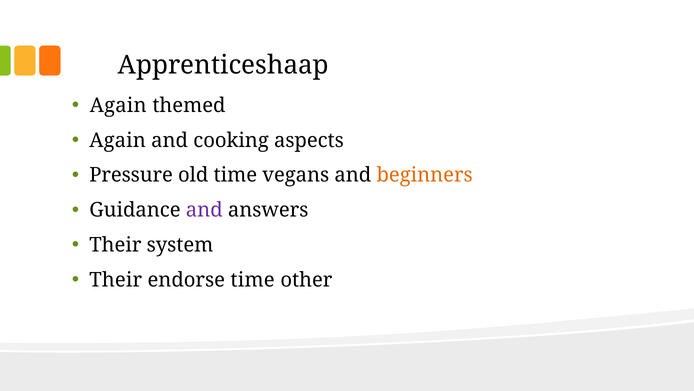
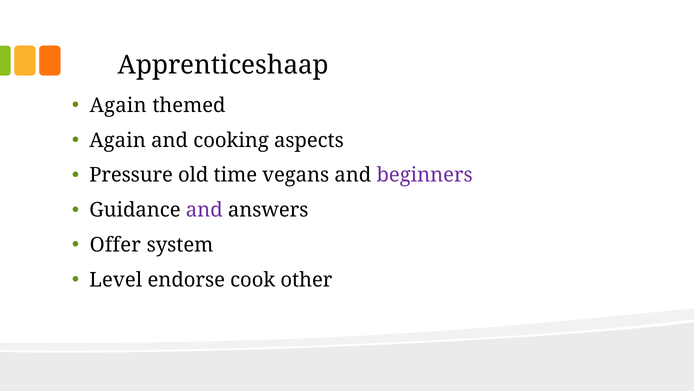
beginners colour: orange -> purple
Their at (115, 245): Their -> Offer
Their at (116, 280): Their -> Level
endorse time: time -> cook
